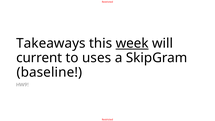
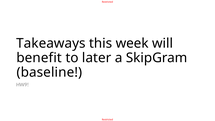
week underline: present -> none
current: current -> benefit
uses: uses -> later
